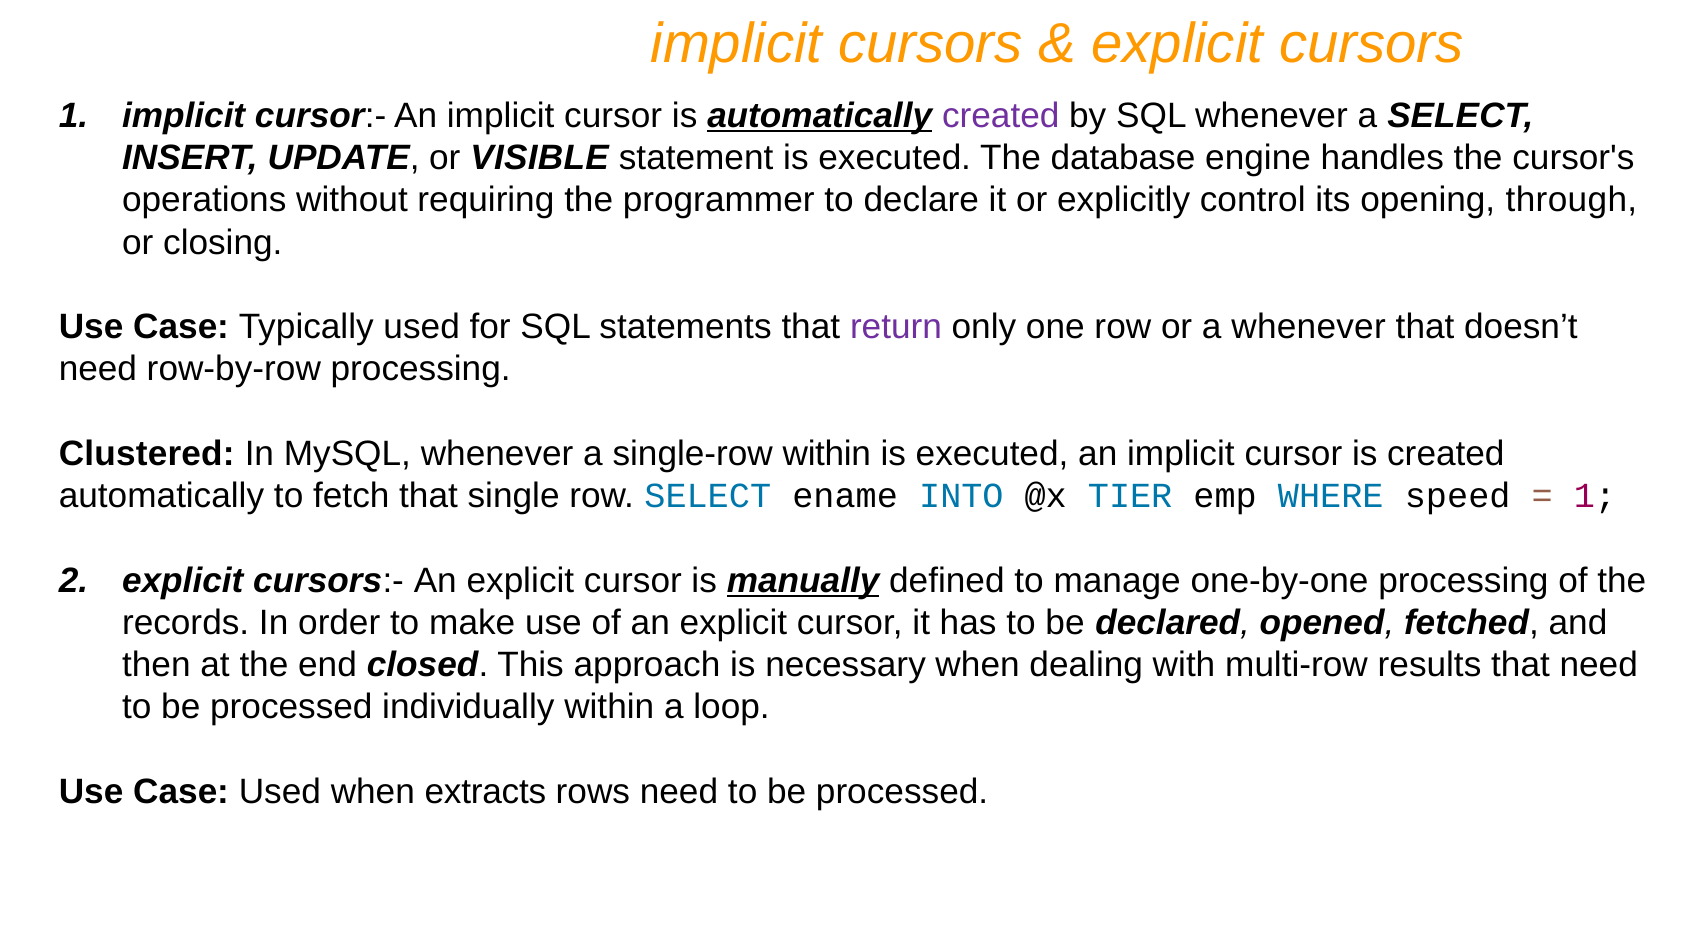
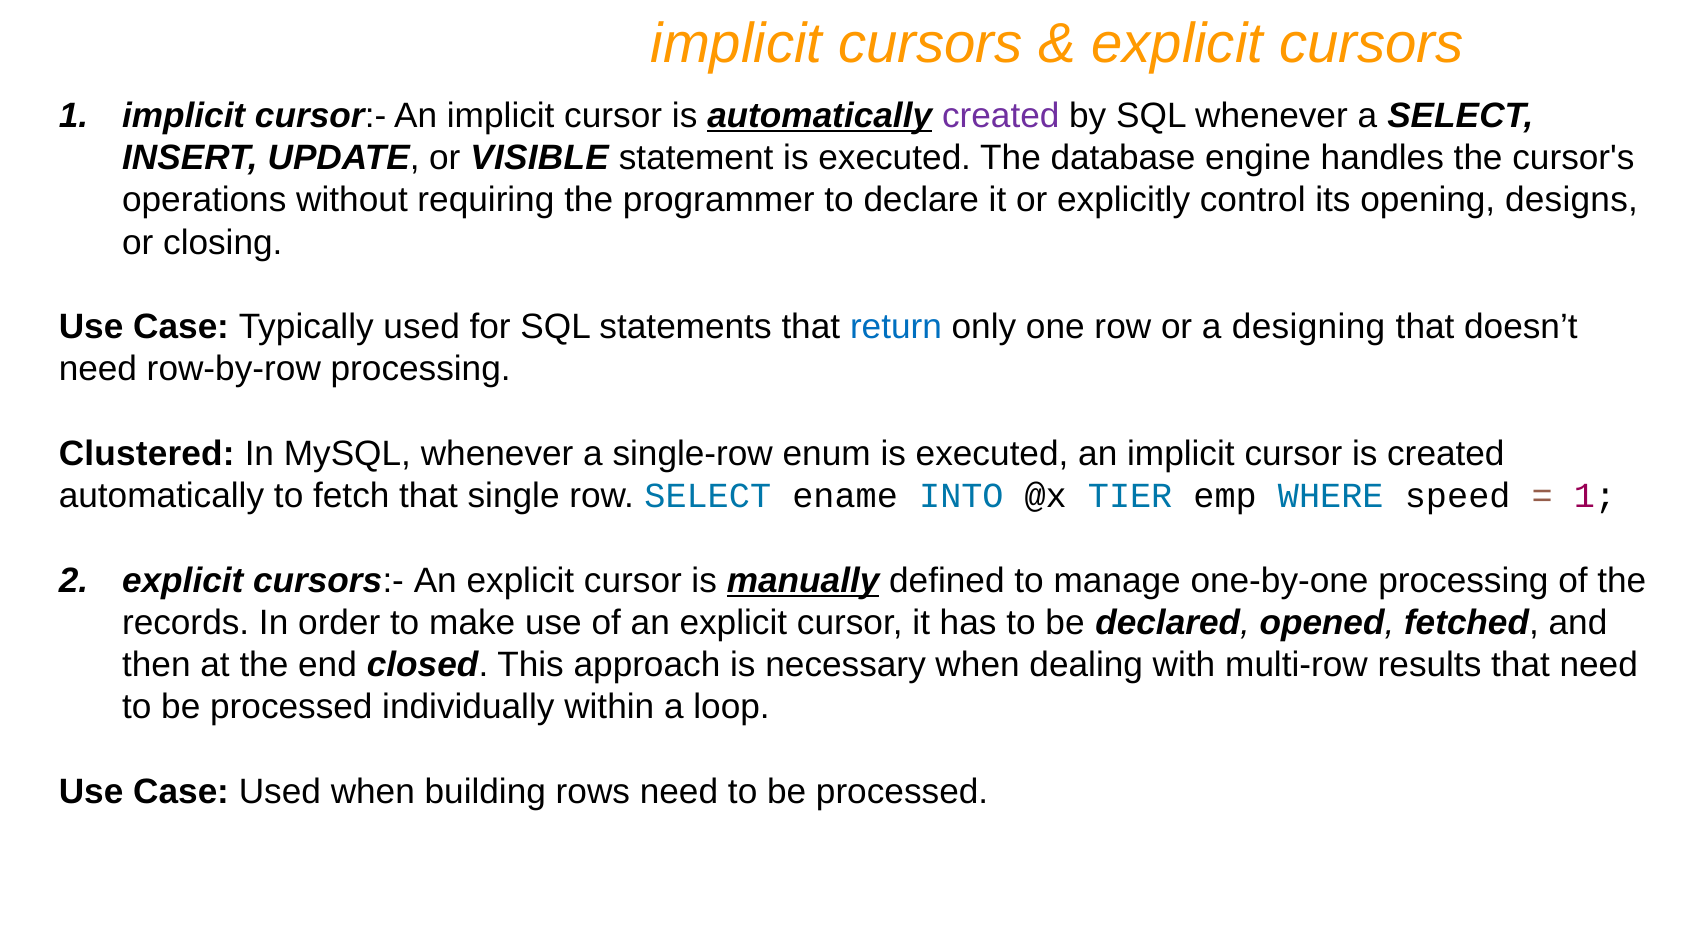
through: through -> designs
return colour: purple -> blue
a whenever: whenever -> designing
single-row within: within -> enum
extracts: extracts -> building
